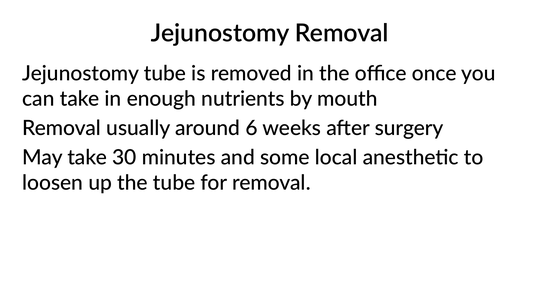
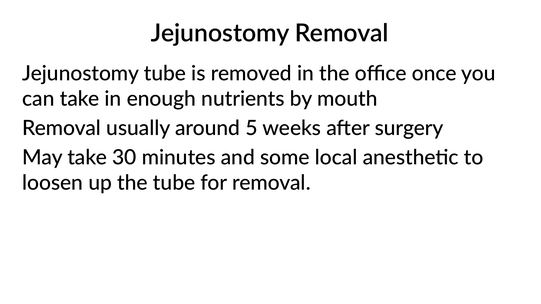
6: 6 -> 5
